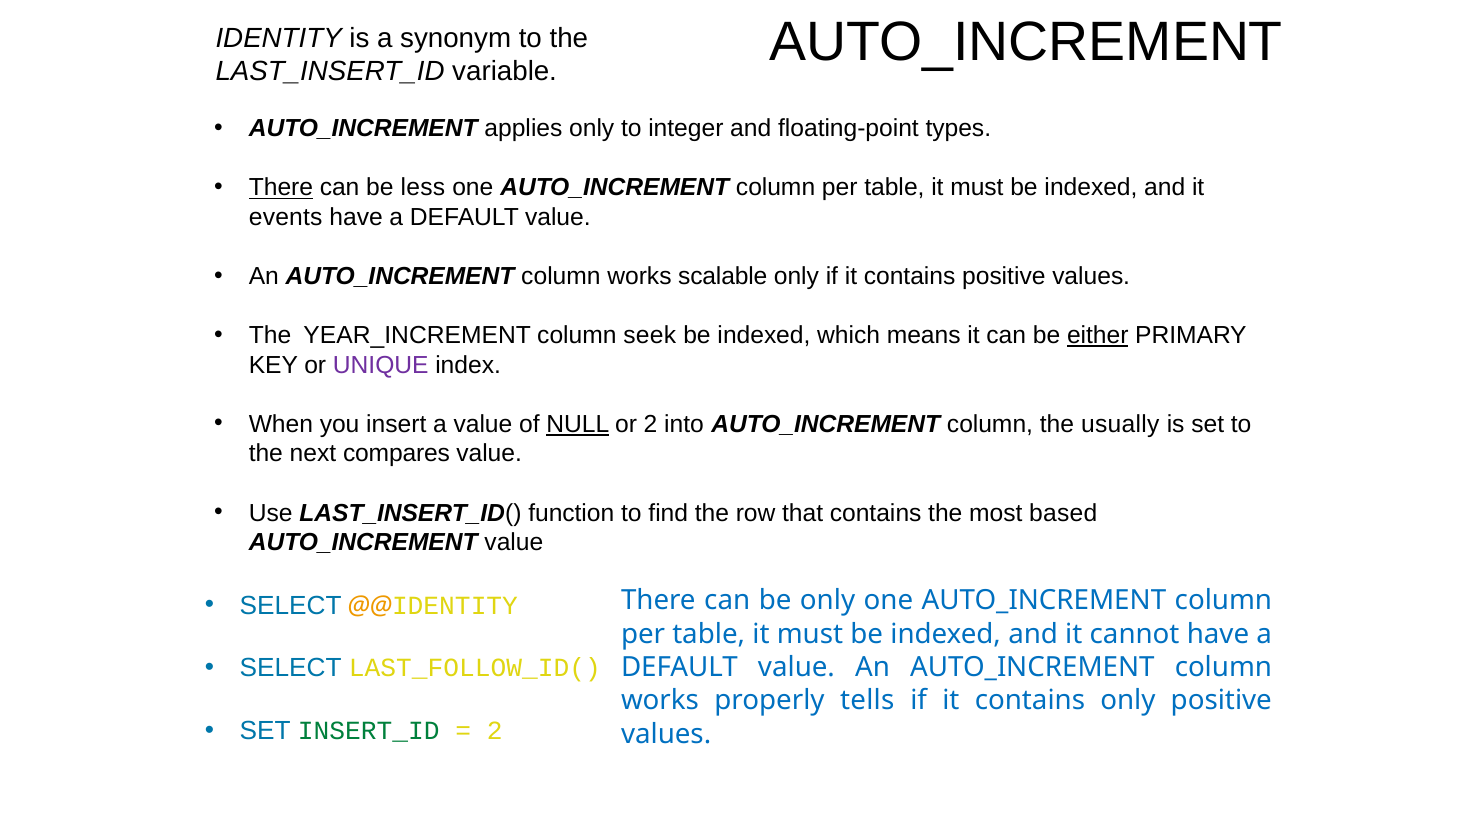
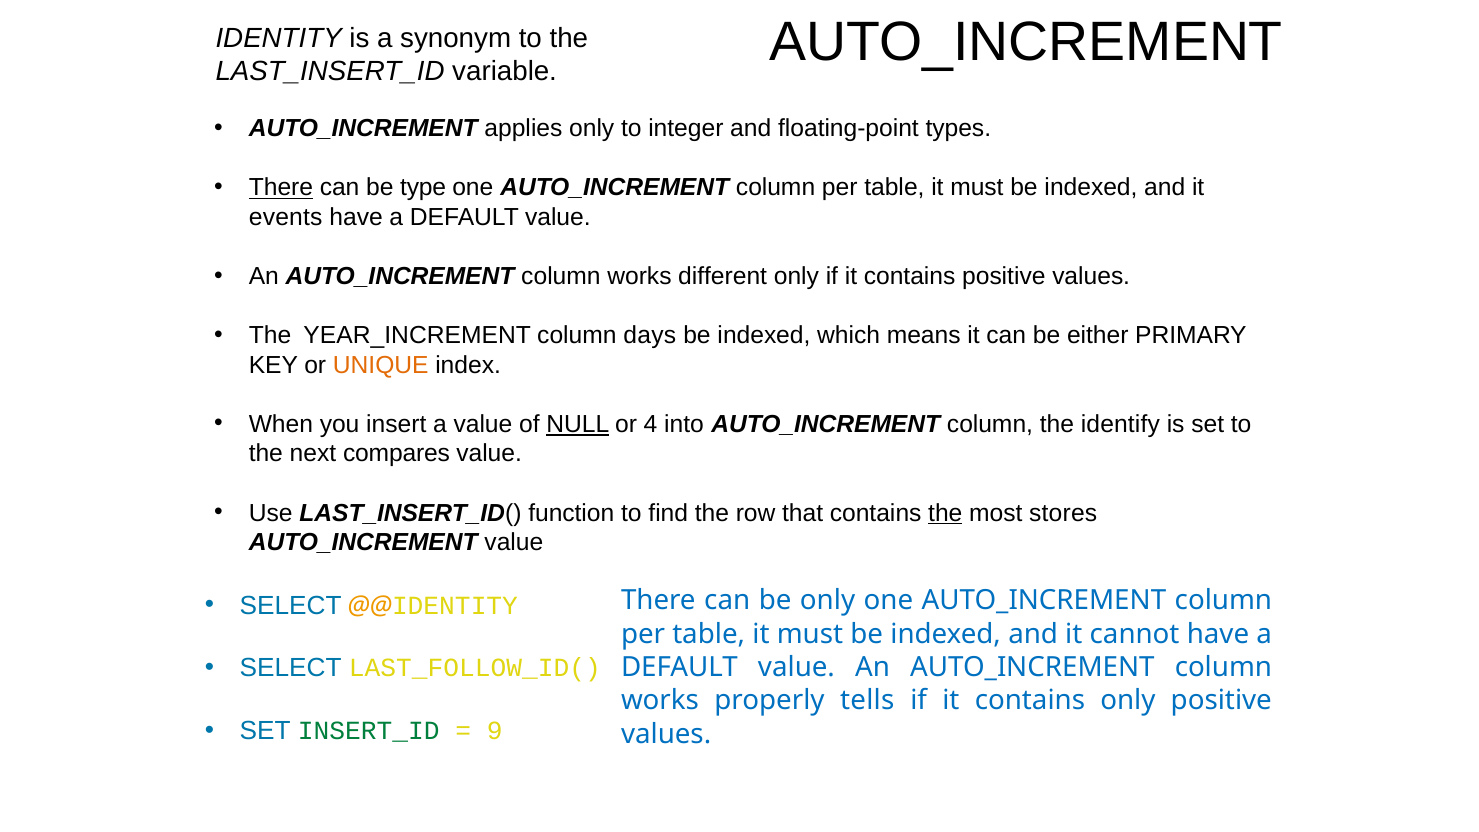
less: less -> type
scalable: scalable -> different
seek: seek -> days
either underline: present -> none
UNIQUE colour: purple -> orange
or 2: 2 -> 4
usually: usually -> identify
the at (945, 513) underline: none -> present
based: based -> stores
2 at (495, 731): 2 -> 9
